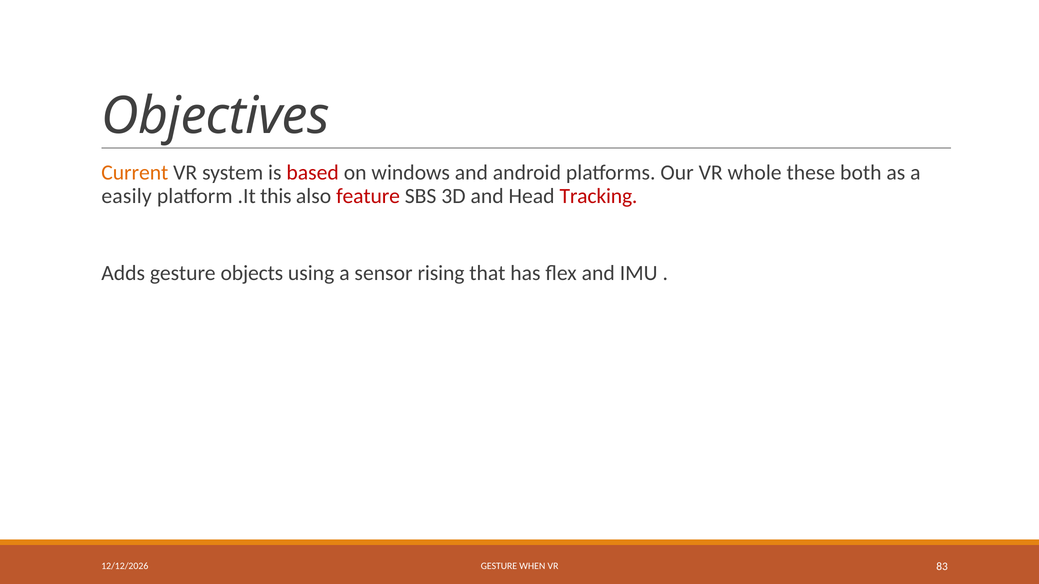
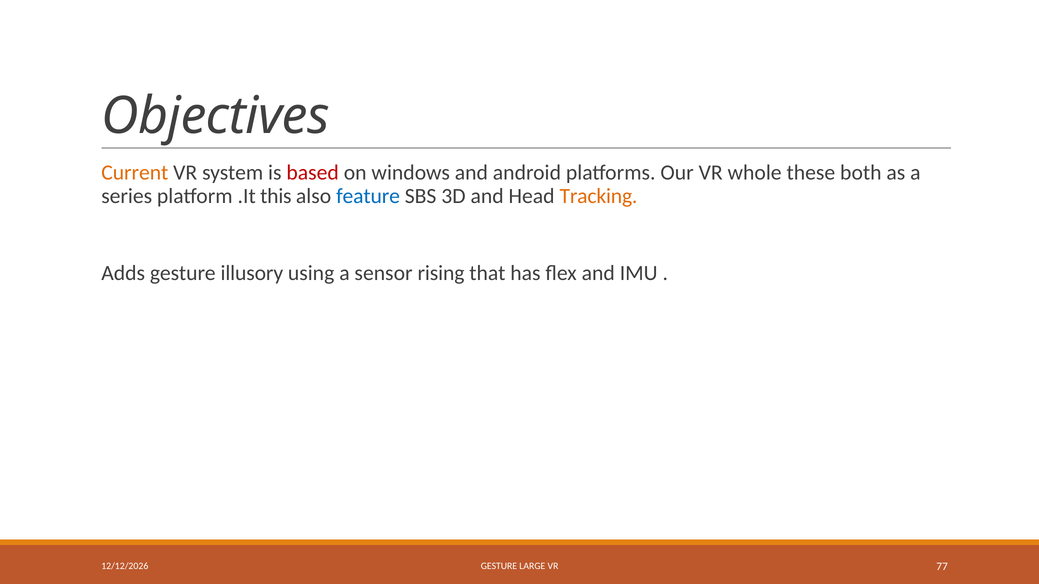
easily: easily -> series
feature colour: red -> blue
Tracking colour: red -> orange
objects: objects -> illusory
WHEN: WHEN -> LARGE
83: 83 -> 77
